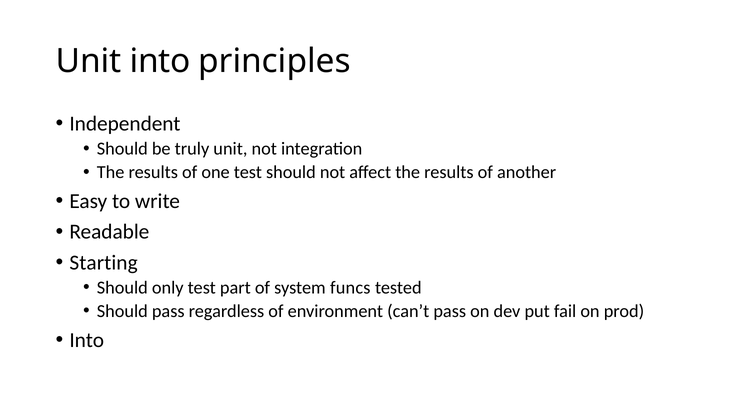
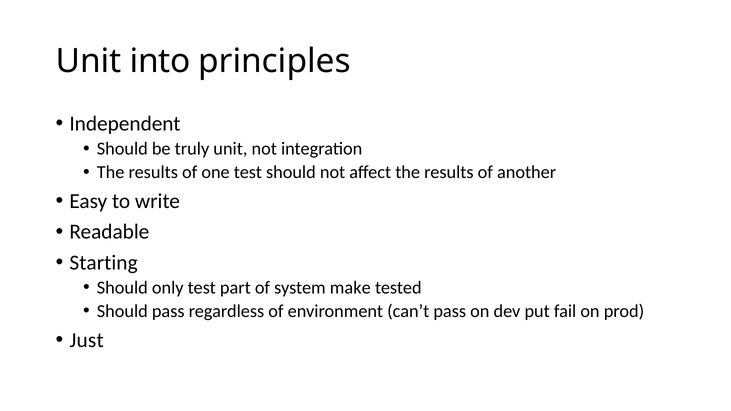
funcs: funcs -> make
Into at (87, 340): Into -> Just
